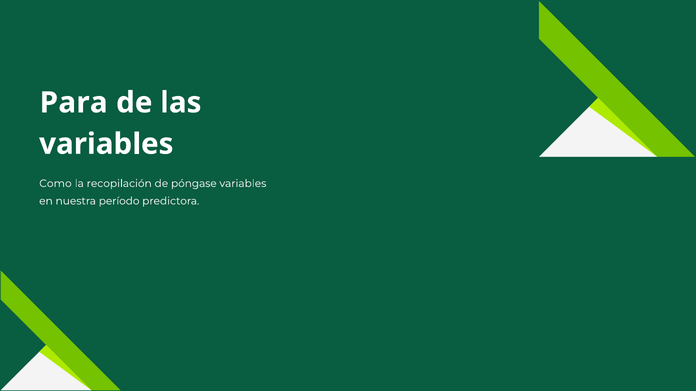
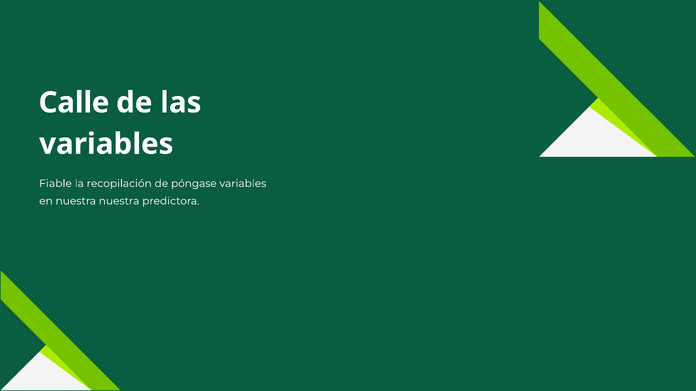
Para: Para -> Calle
Como: Como -> Fiable
nuestra período: período -> nuestra
